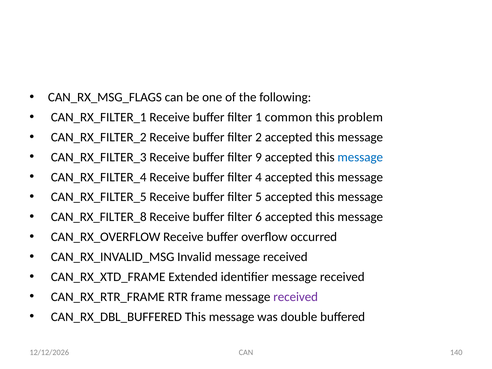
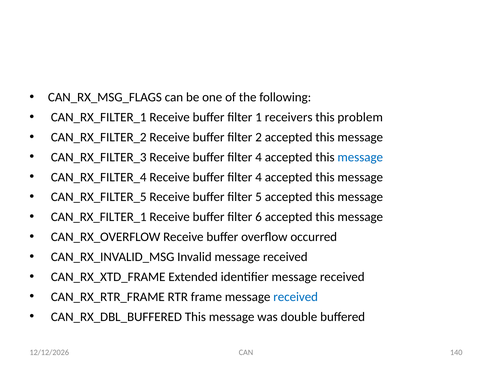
common: common -> receivers
9 at (259, 157): 9 -> 4
CAN_RX_FILTER_8 at (99, 217): CAN_RX_FILTER_8 -> CAN_RX_FILTER_1
received at (296, 297) colour: purple -> blue
